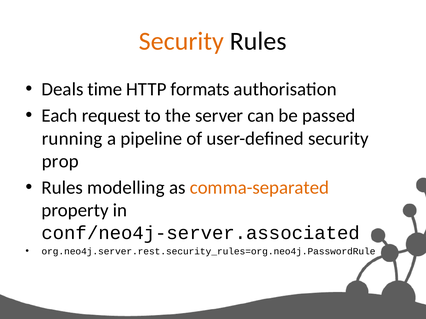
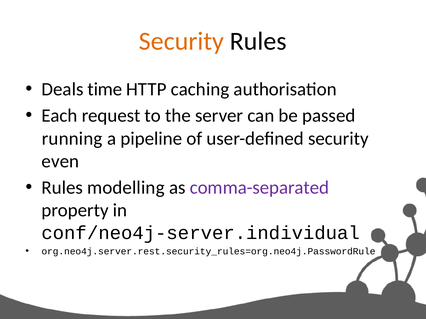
formats: formats -> caching
prop: prop -> even
comma-separated colour: orange -> purple
conf/neo4j-server.associated: conf/neo4j-server.associated -> conf/neo4j-server.individual
